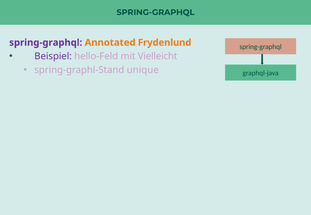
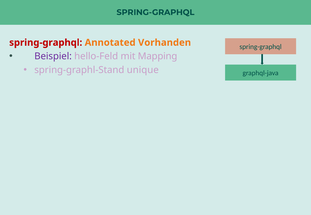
spring-graphql at (46, 43) colour: purple -> red
Frydenlund: Frydenlund -> Vorhanden
Vielleicht: Vielleicht -> Mapping
